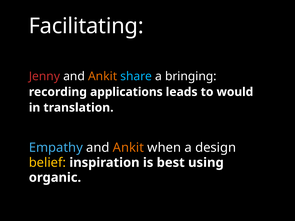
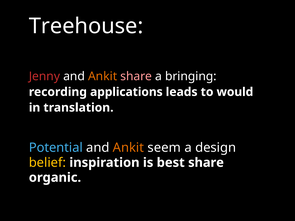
Facilitating: Facilitating -> Treehouse
share at (136, 76) colour: light blue -> pink
Empathy: Empathy -> Potential
when: when -> seem
best using: using -> share
